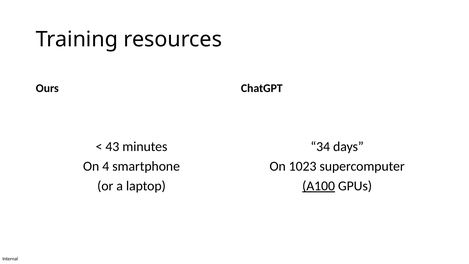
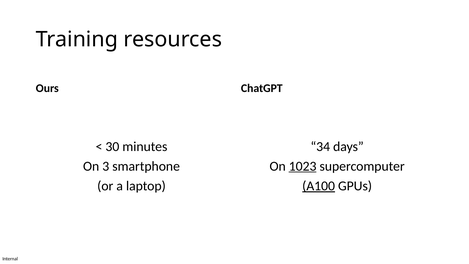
43: 43 -> 30
4: 4 -> 3
1023 underline: none -> present
